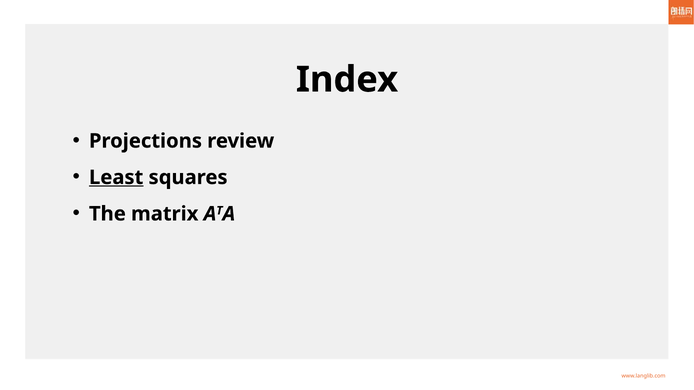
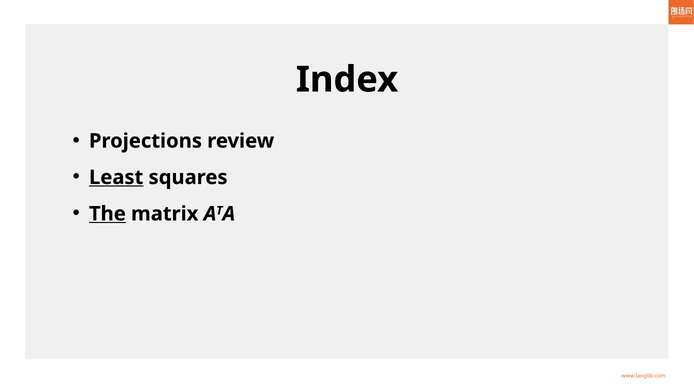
The underline: none -> present
